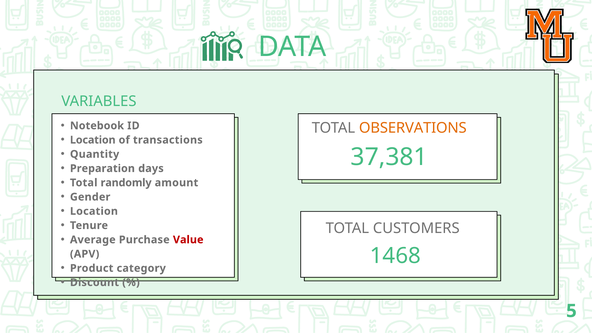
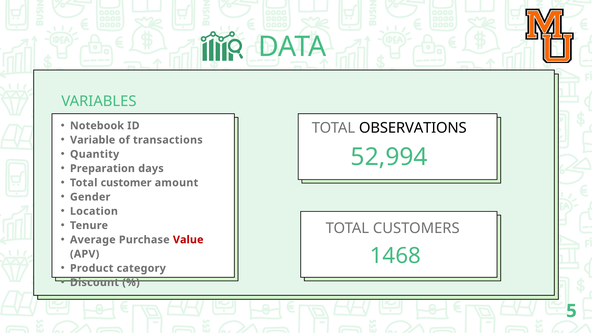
OBSERVATIONS colour: orange -> black
Location at (93, 140): Location -> Variable
37,381: 37,381 -> 52,994
randomly: randomly -> customer
